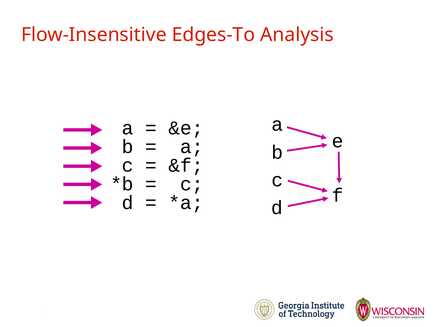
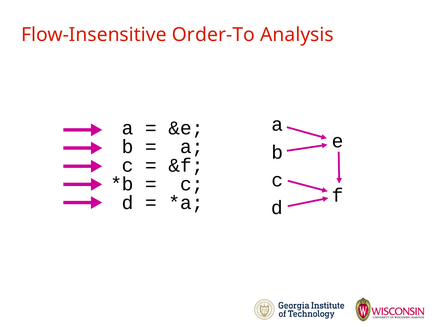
Edges-To: Edges-To -> Order-To
